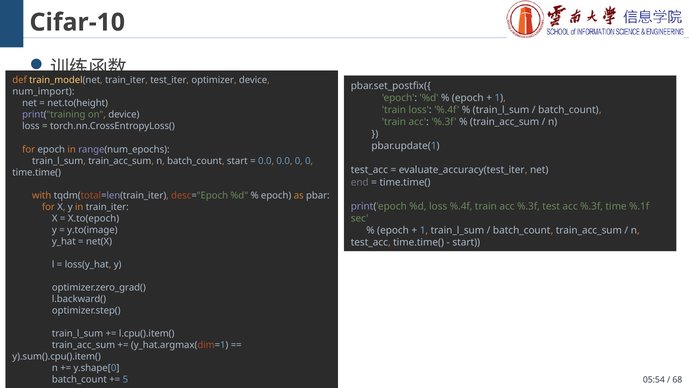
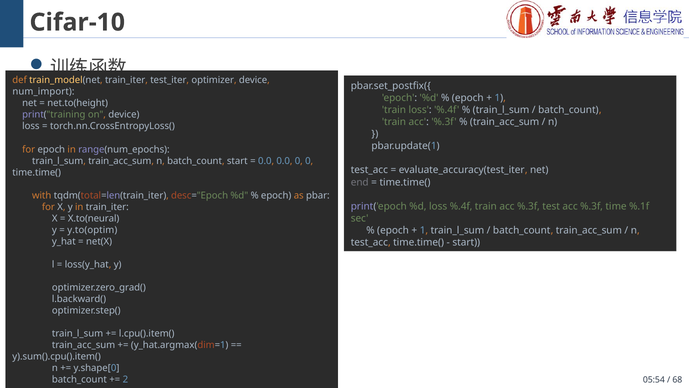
X.to(epoch: X.to(epoch -> X.to(neural
y.to(image: y.to(image -> y.to(optim
5: 5 -> 2
